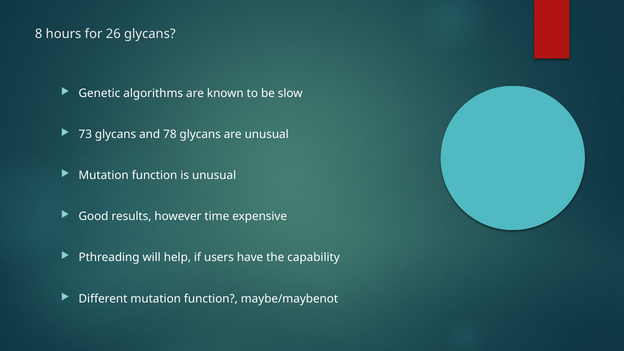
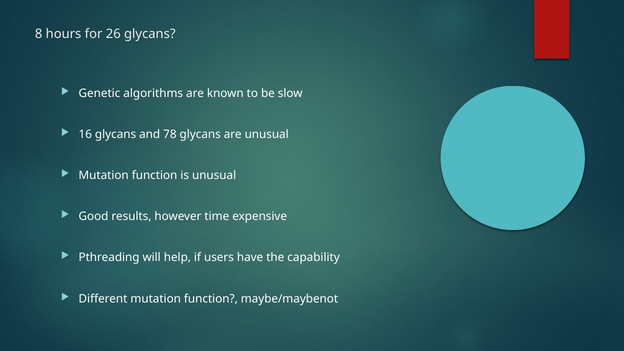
73: 73 -> 16
